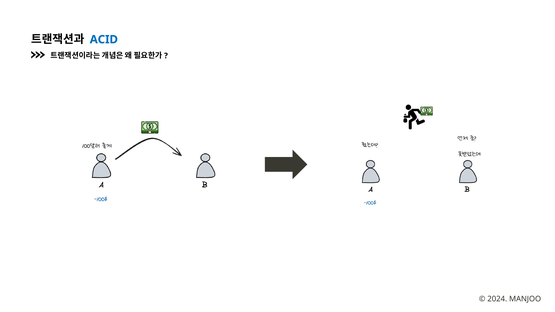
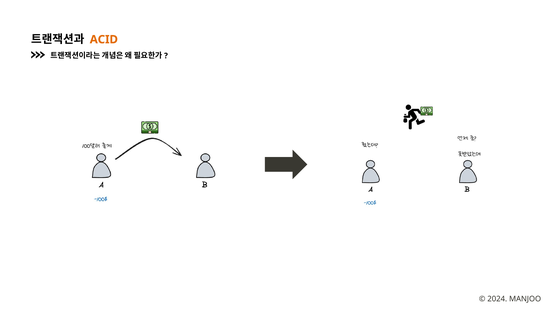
ACID colour: blue -> orange
